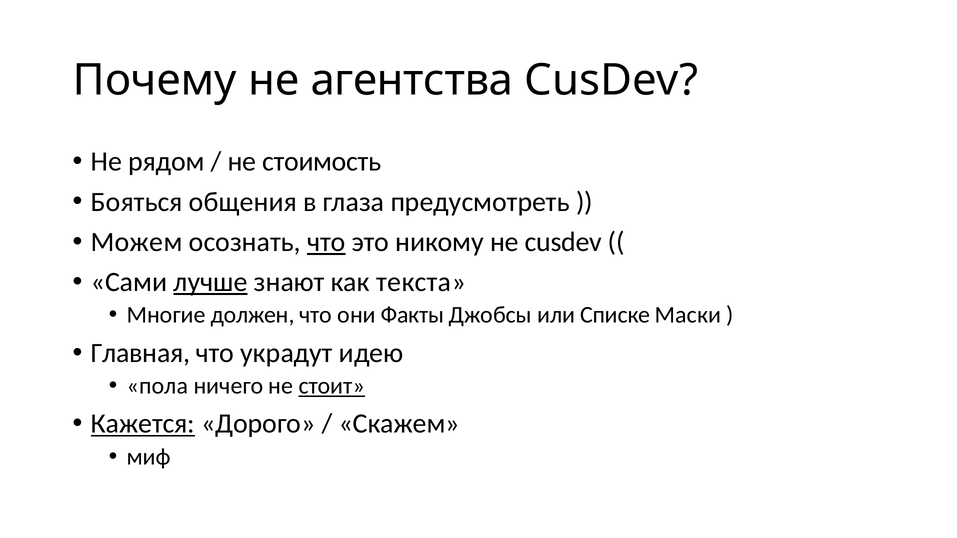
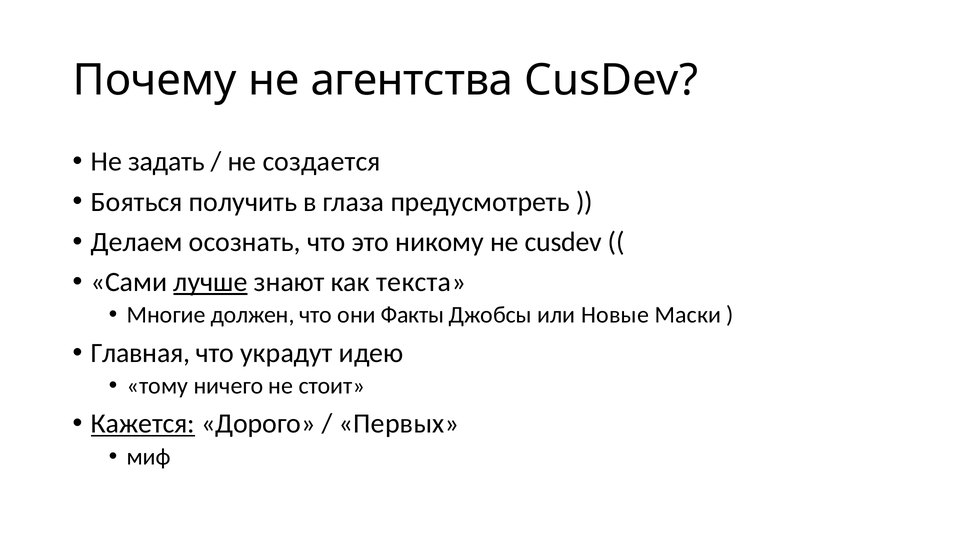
рядом: рядом -> задать
стоимость: стоимость -> создается
общения: общения -> получить
Можем: Можем -> Делаем
что at (326, 242) underline: present -> none
Списке: Списке -> Новые
пола: пола -> тому
стоит underline: present -> none
Скажем: Скажем -> Первых
